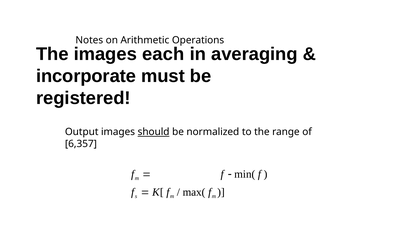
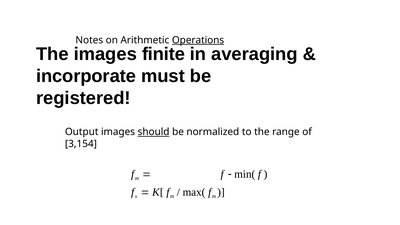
Operations underline: none -> present
each: each -> finite
6,357: 6,357 -> 3,154
